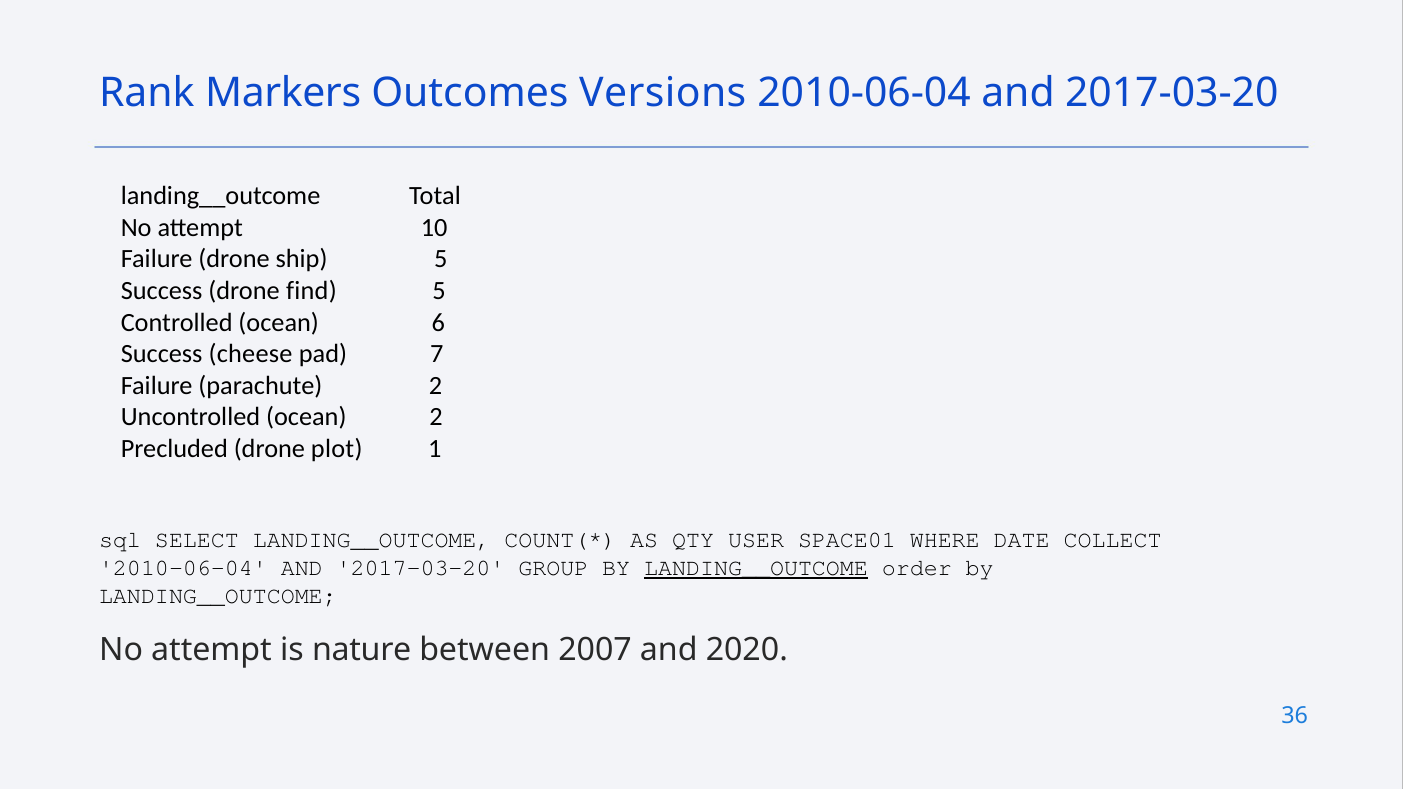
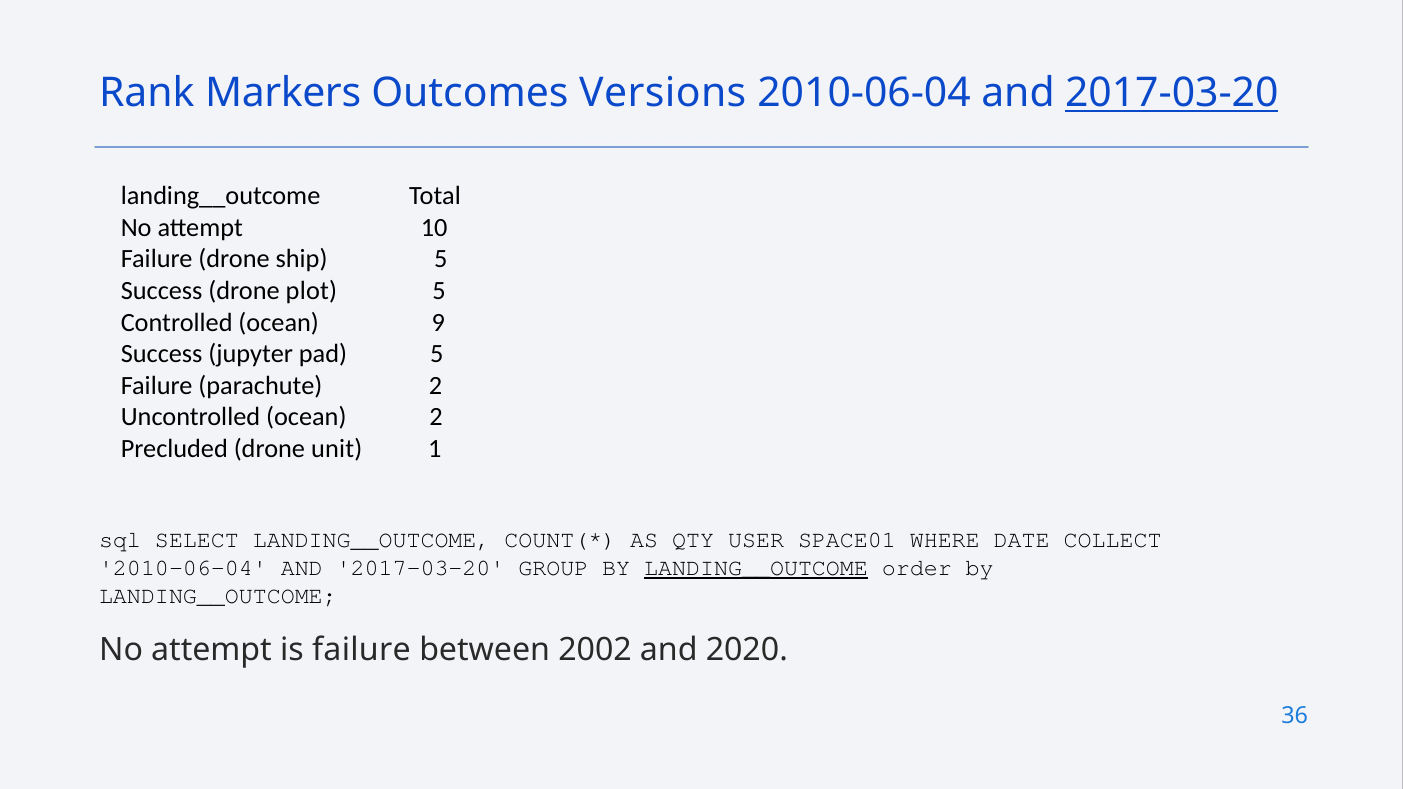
2017-03-20 at (1172, 93) underline: none -> present
find: find -> plot
6: 6 -> 9
cheese: cheese -> jupyter
pad 7: 7 -> 5
plot: plot -> unit
is nature: nature -> failure
2007: 2007 -> 2002
